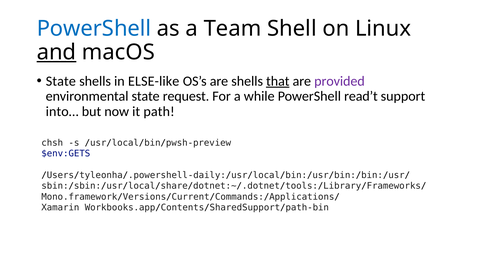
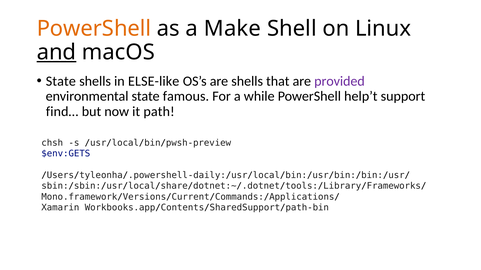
PowerShell at (94, 29) colour: blue -> orange
Team: Team -> Make
that underline: present -> none
request: request -> famous
read’t: read’t -> help’t
into…: into… -> find…
